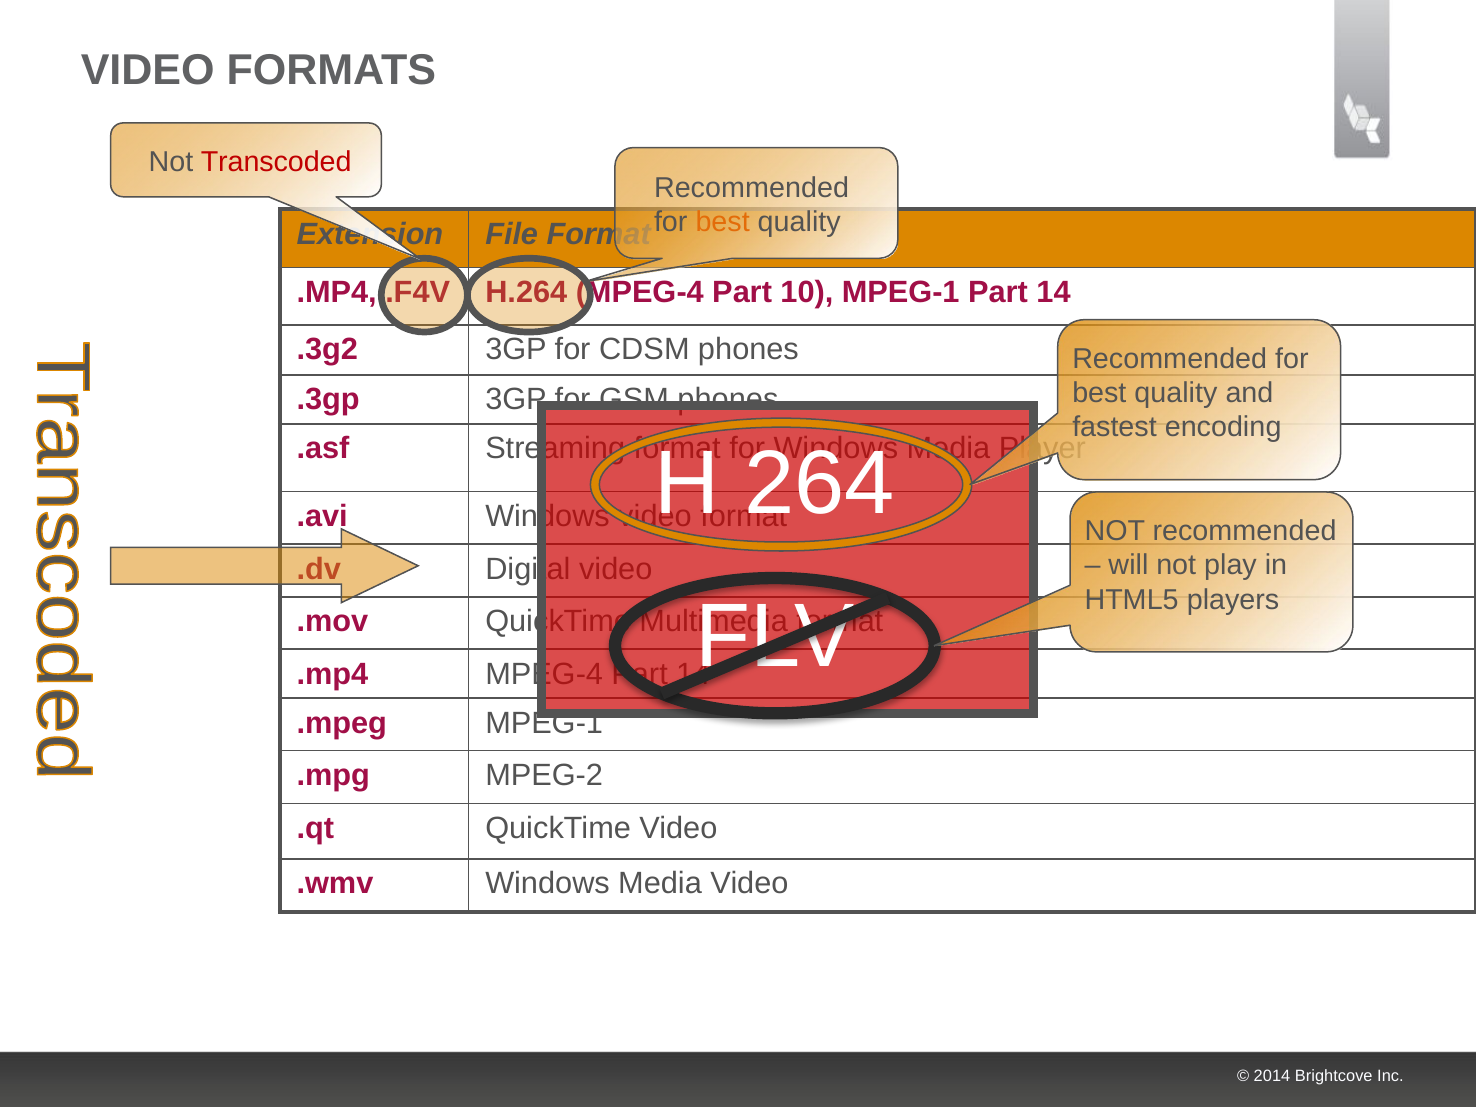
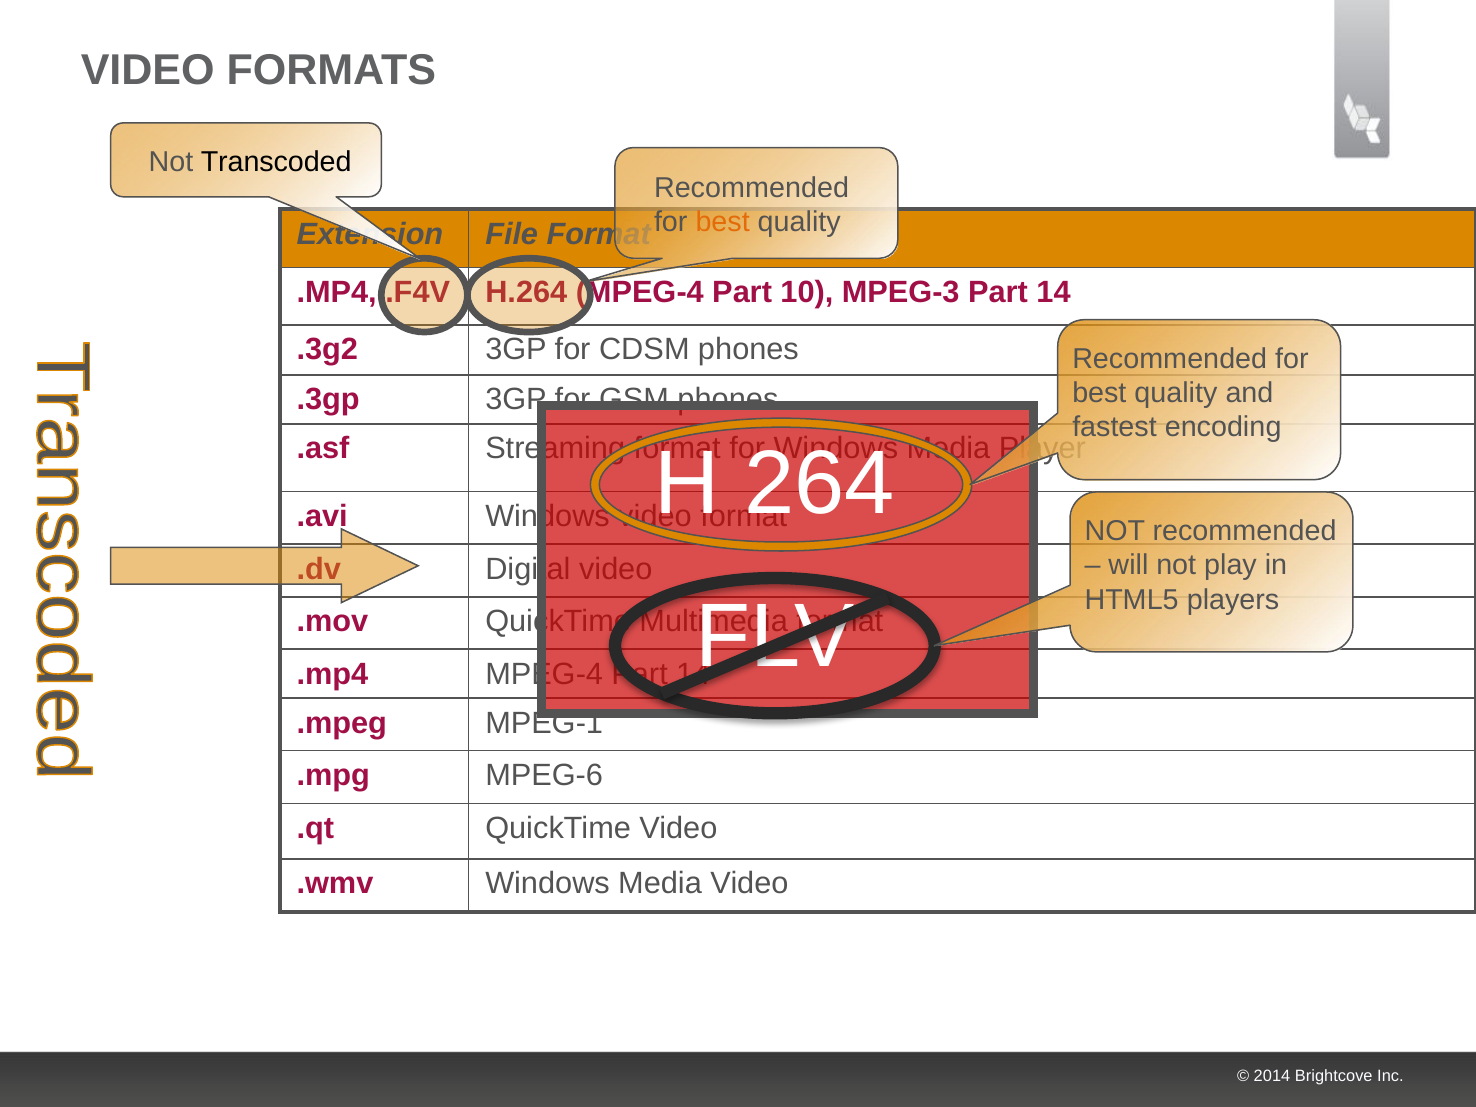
Transcoded colour: red -> black
10 MPEG-1: MPEG-1 -> MPEG-3
MPEG-2: MPEG-2 -> MPEG-6
